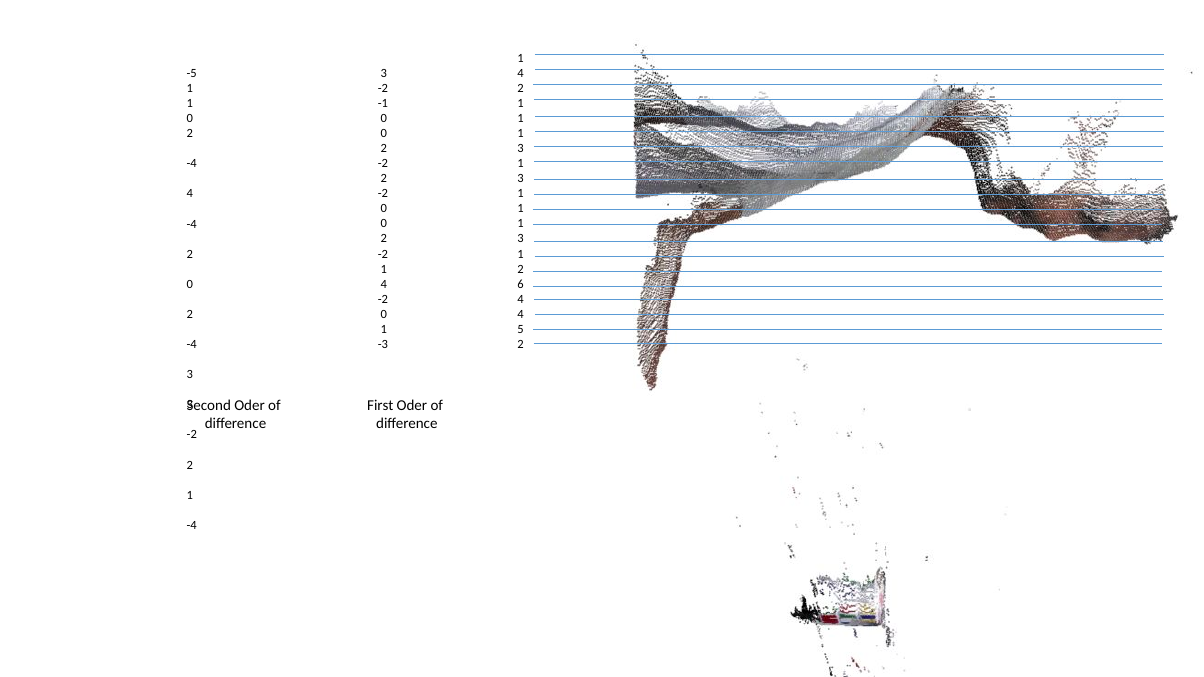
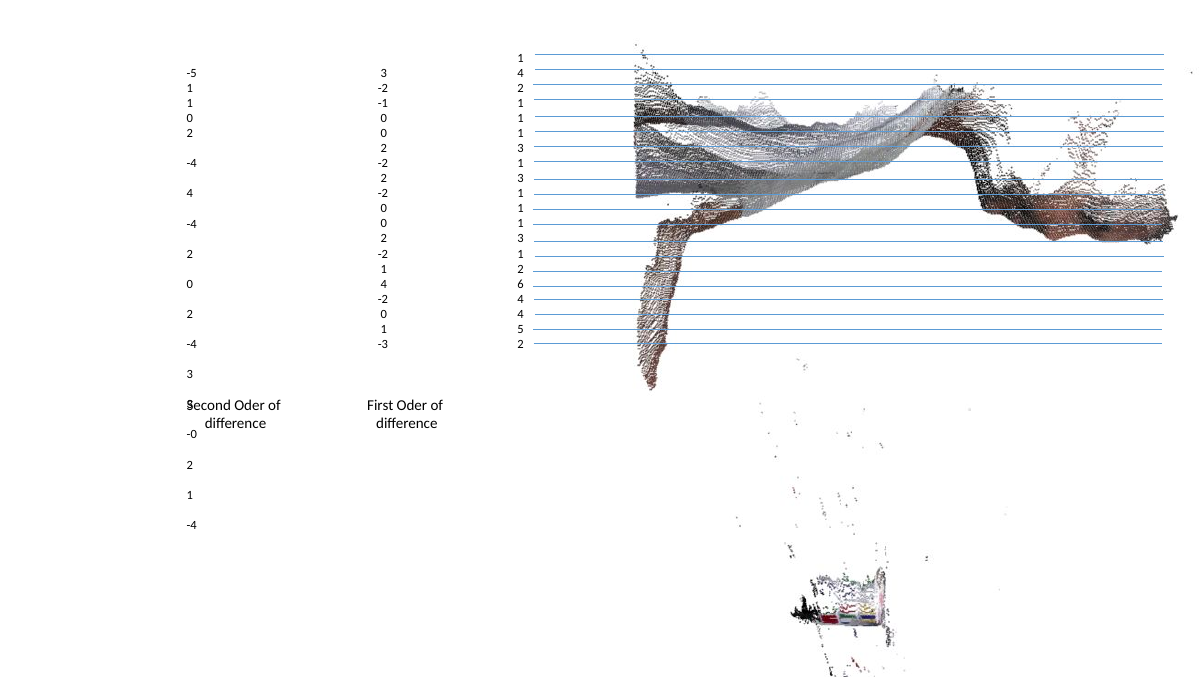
-2 at (192, 435): -2 -> -0
